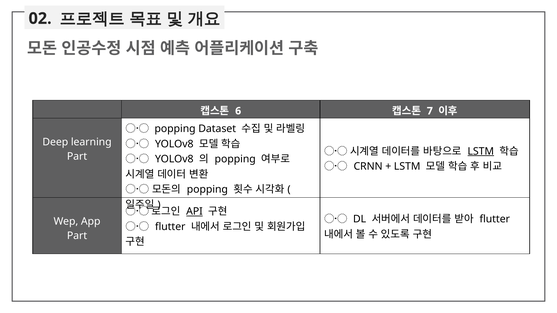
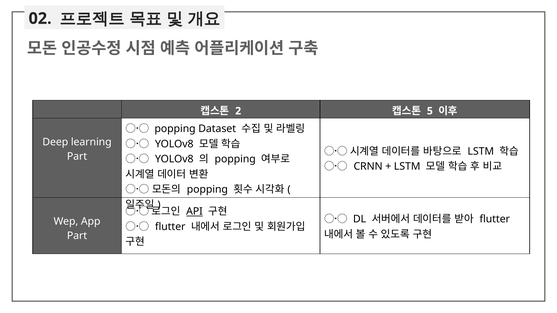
6: 6 -> 2
7: 7 -> 5
LSTM at (481, 151) underline: present -> none
